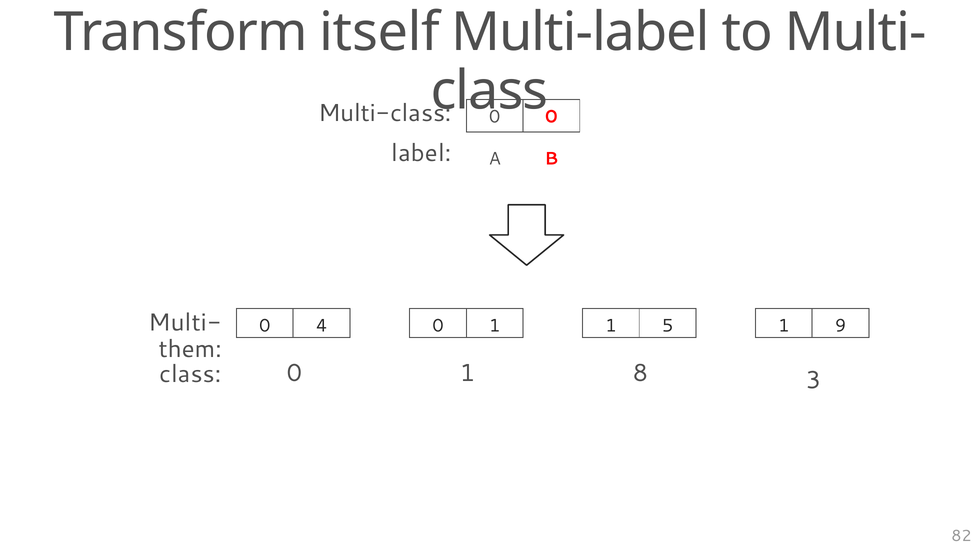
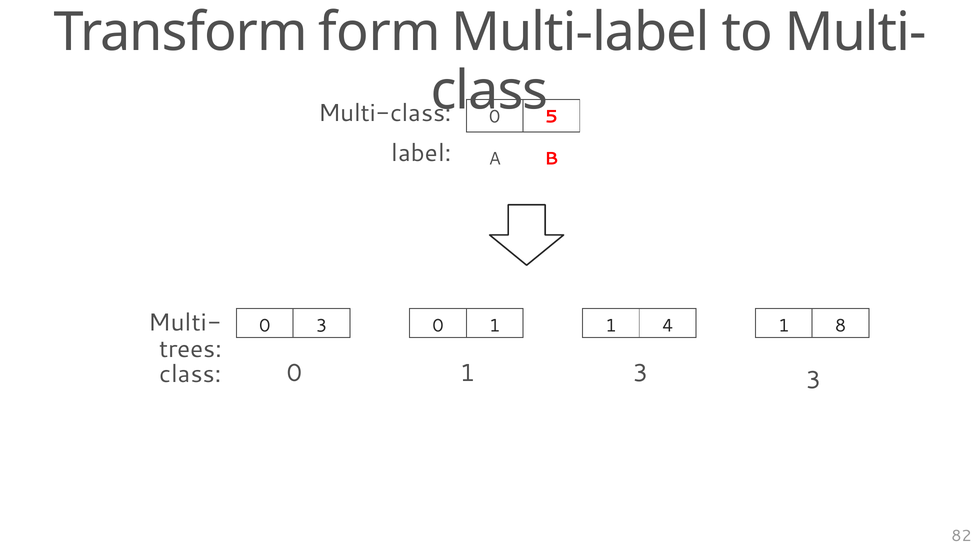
itself: itself -> form
0 at (551, 117): 0 -> 5
0 4: 4 -> 3
5: 5 -> 4
9: 9 -> 8
them: them -> trees
1 8: 8 -> 3
